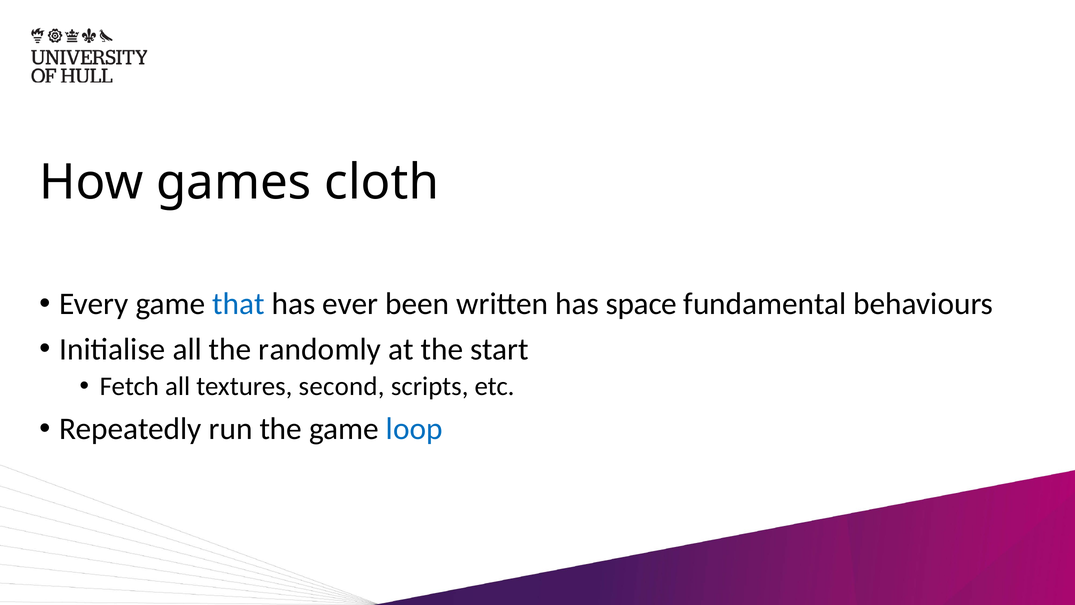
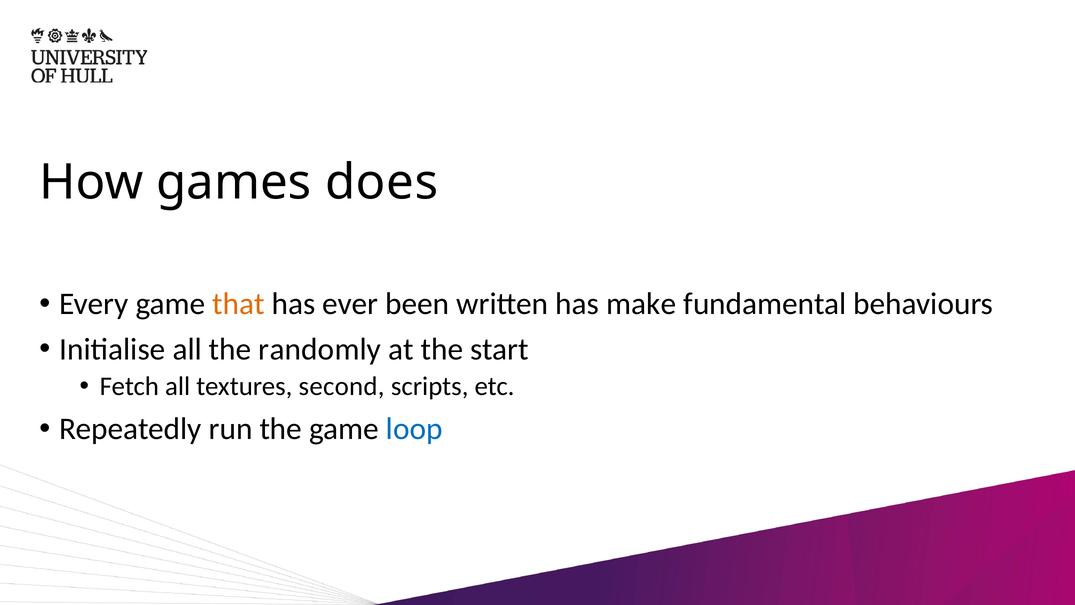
cloth: cloth -> does
that colour: blue -> orange
space: space -> make
